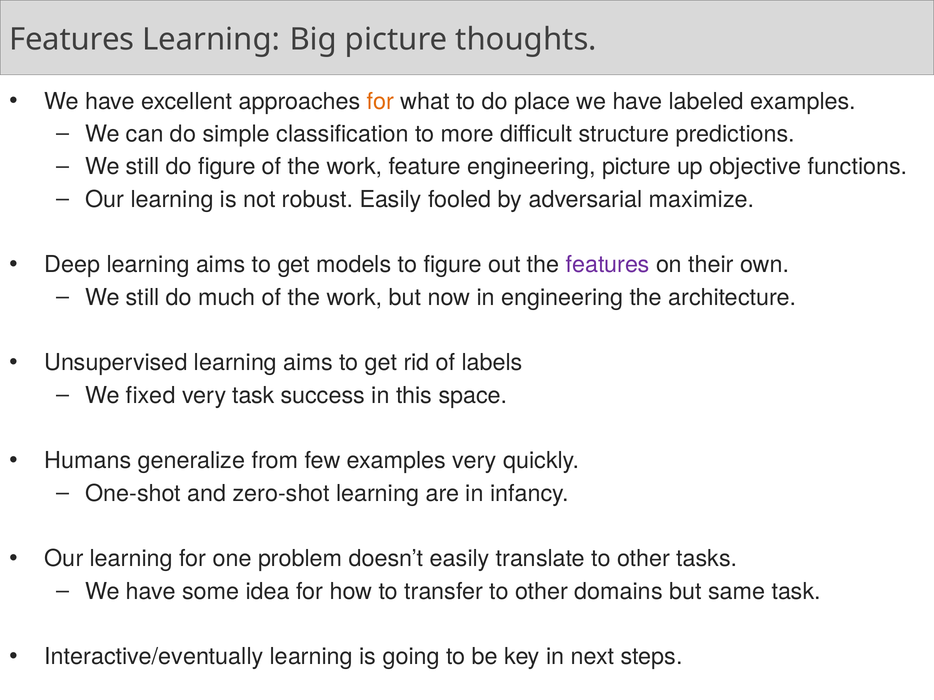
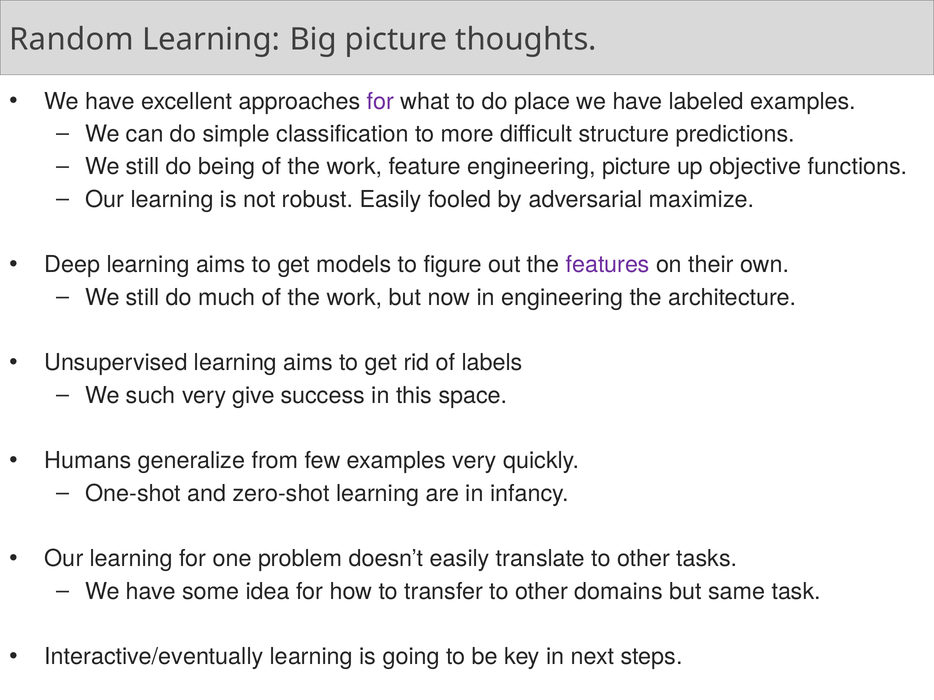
Features at (72, 40): Features -> Random
for at (380, 101) colour: orange -> purple
do figure: figure -> being
fixed: fixed -> such
very task: task -> give
